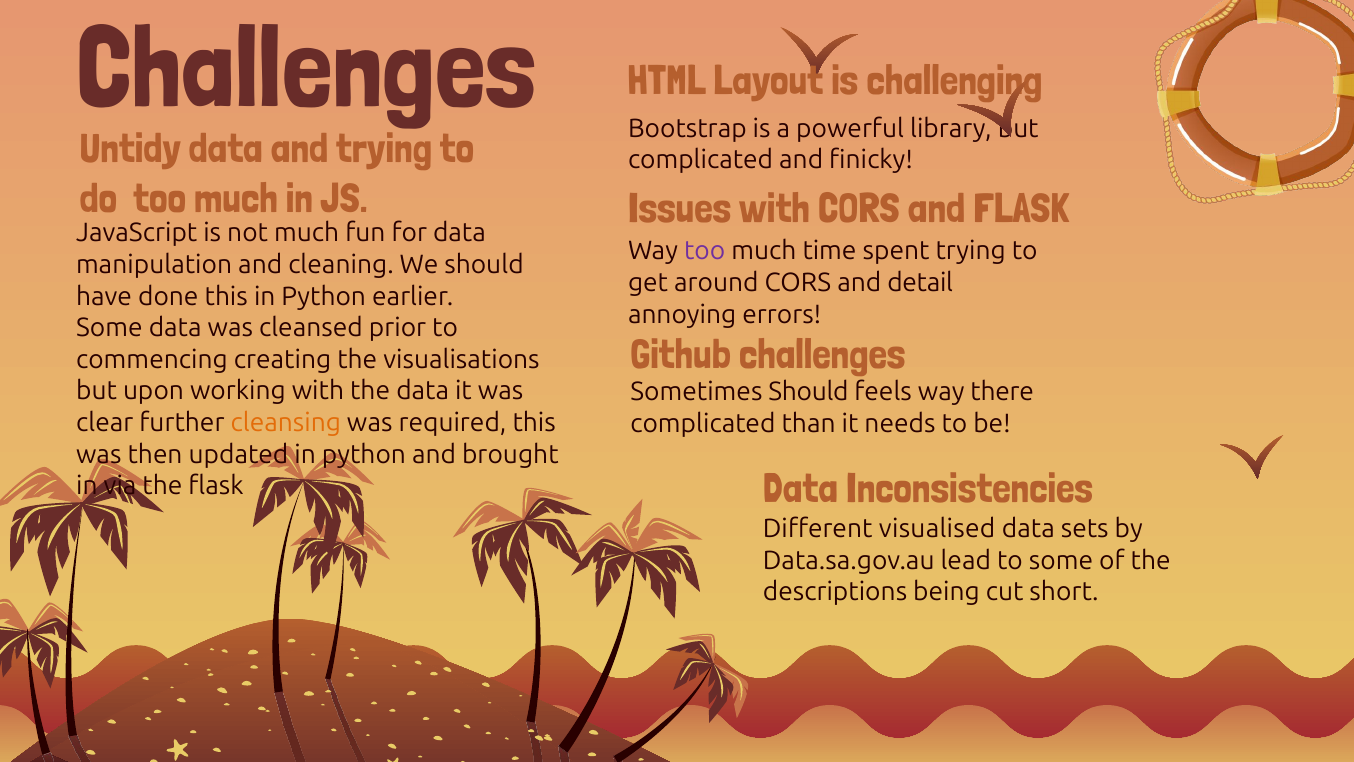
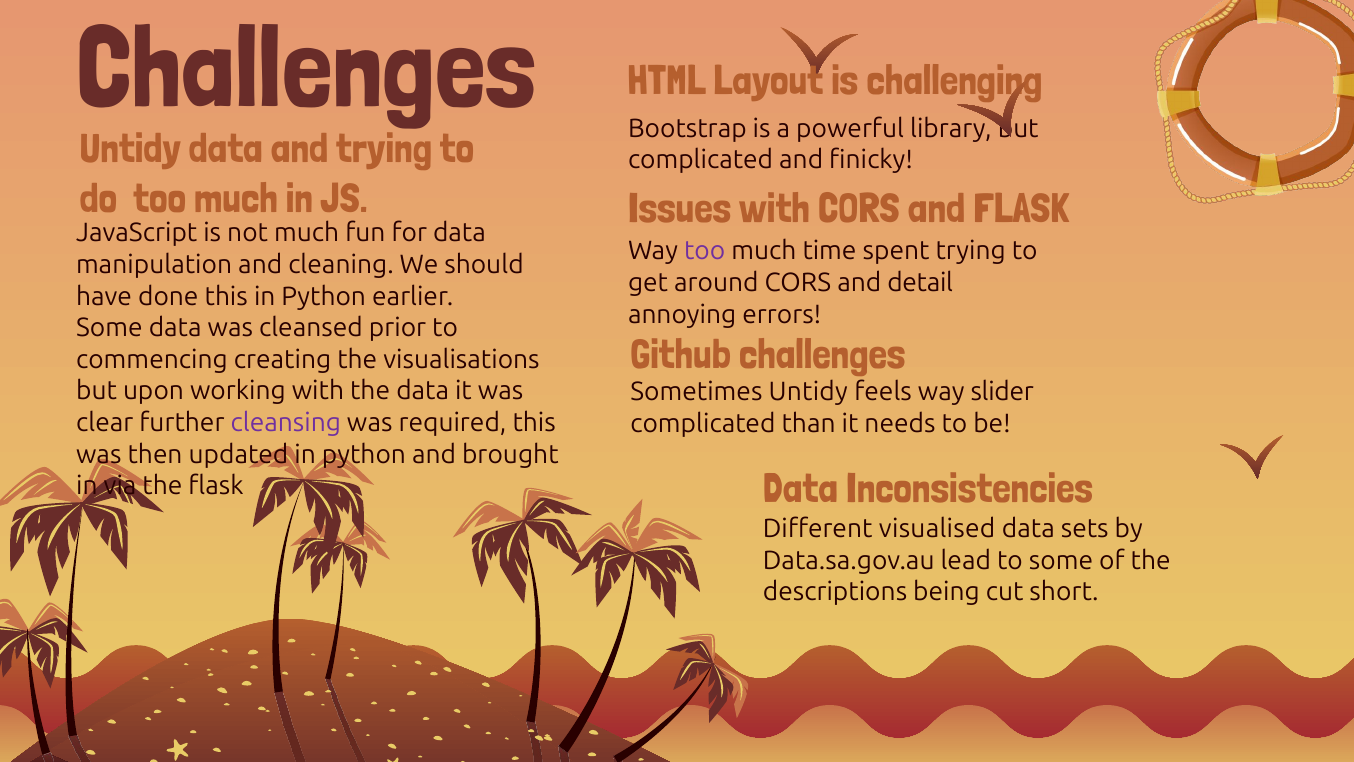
Sometimes Should: Should -> Untidy
there: there -> slider
cleansing colour: orange -> purple
